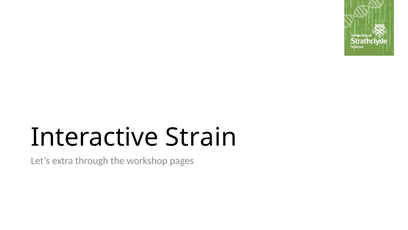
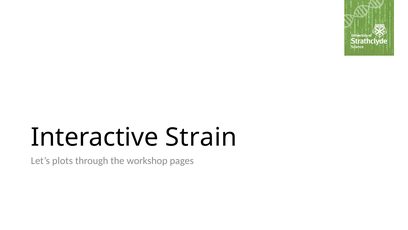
extra: extra -> plots
